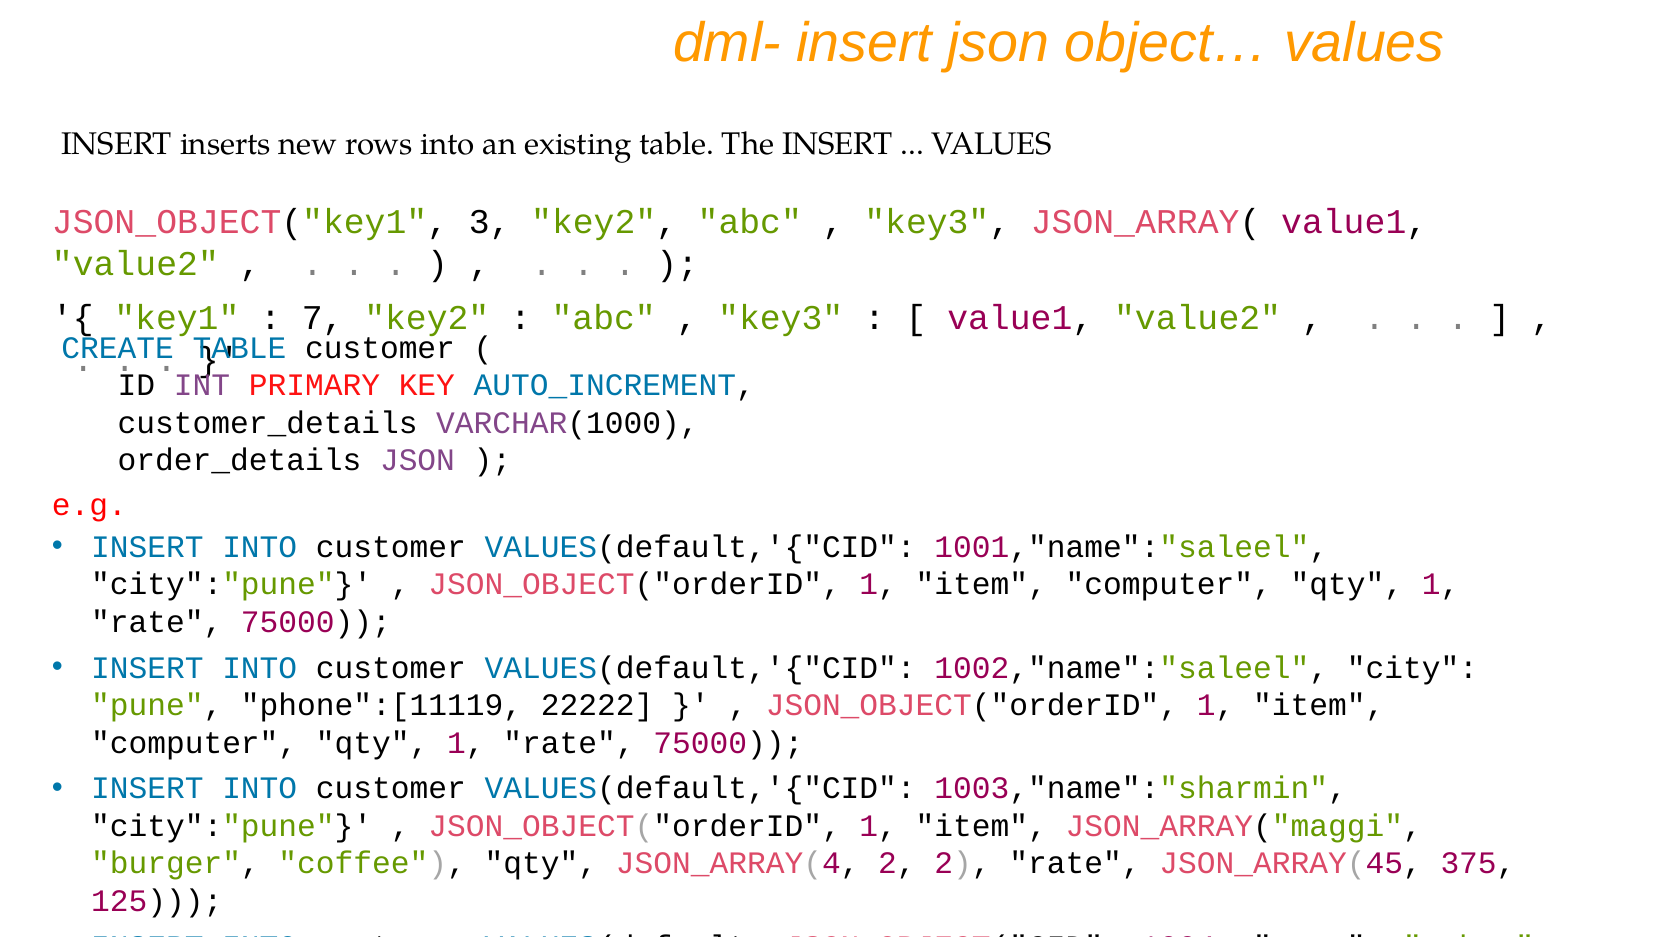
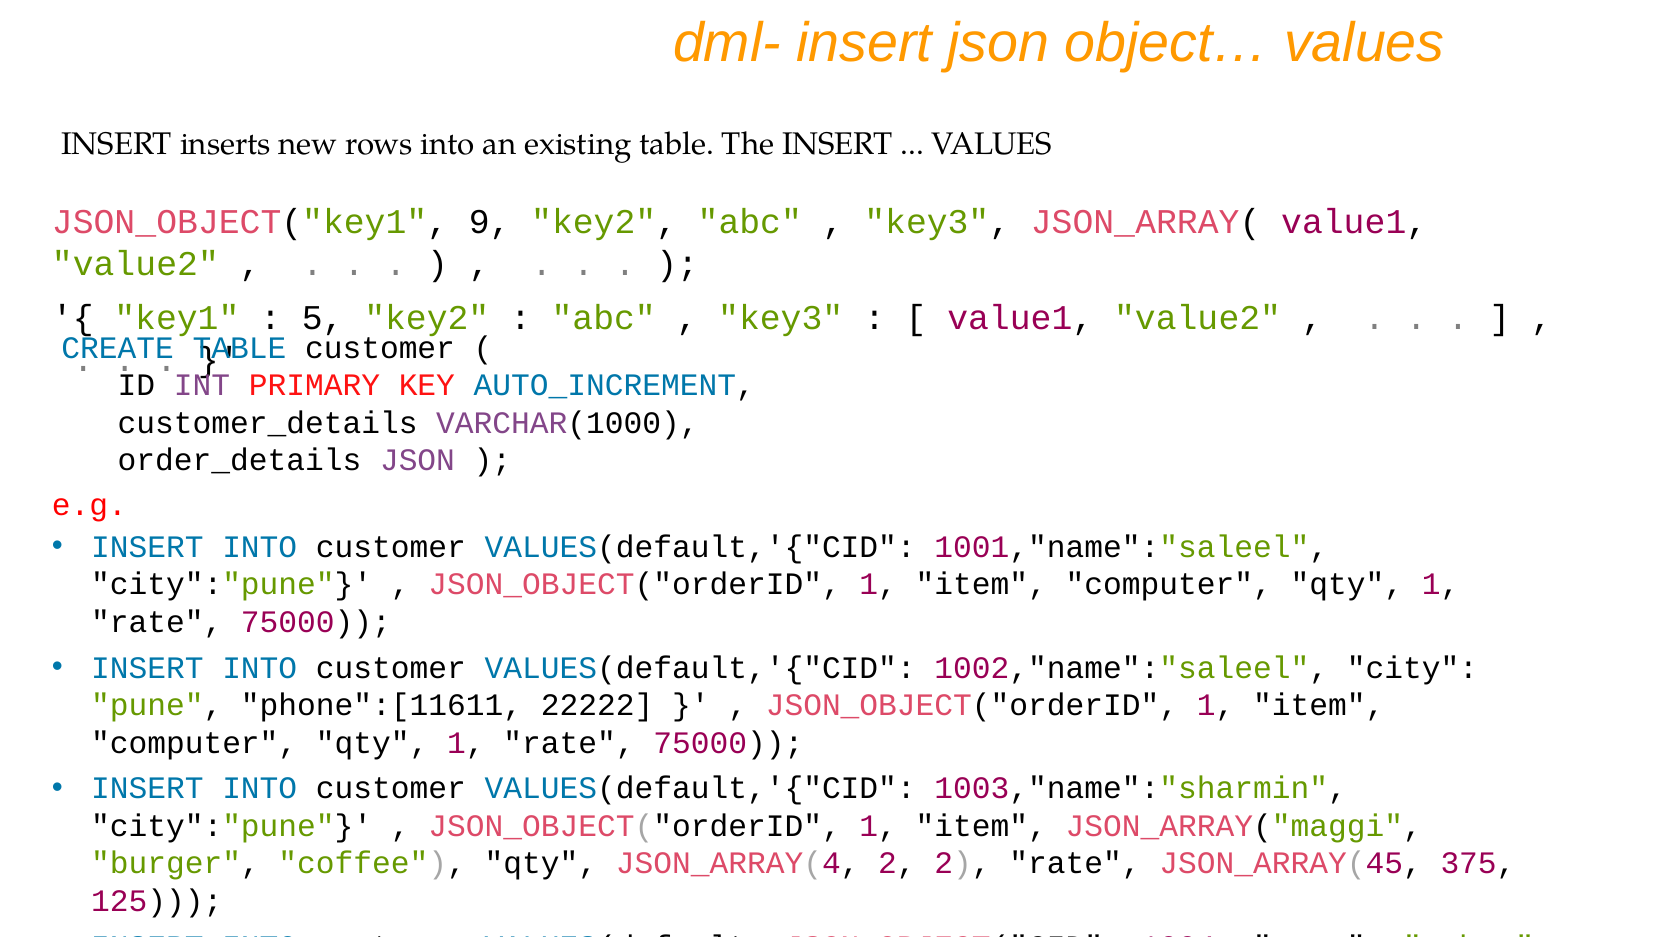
3: 3 -> 9
7: 7 -> 5
phone":[11119: phone":[11119 -> phone":[11611
